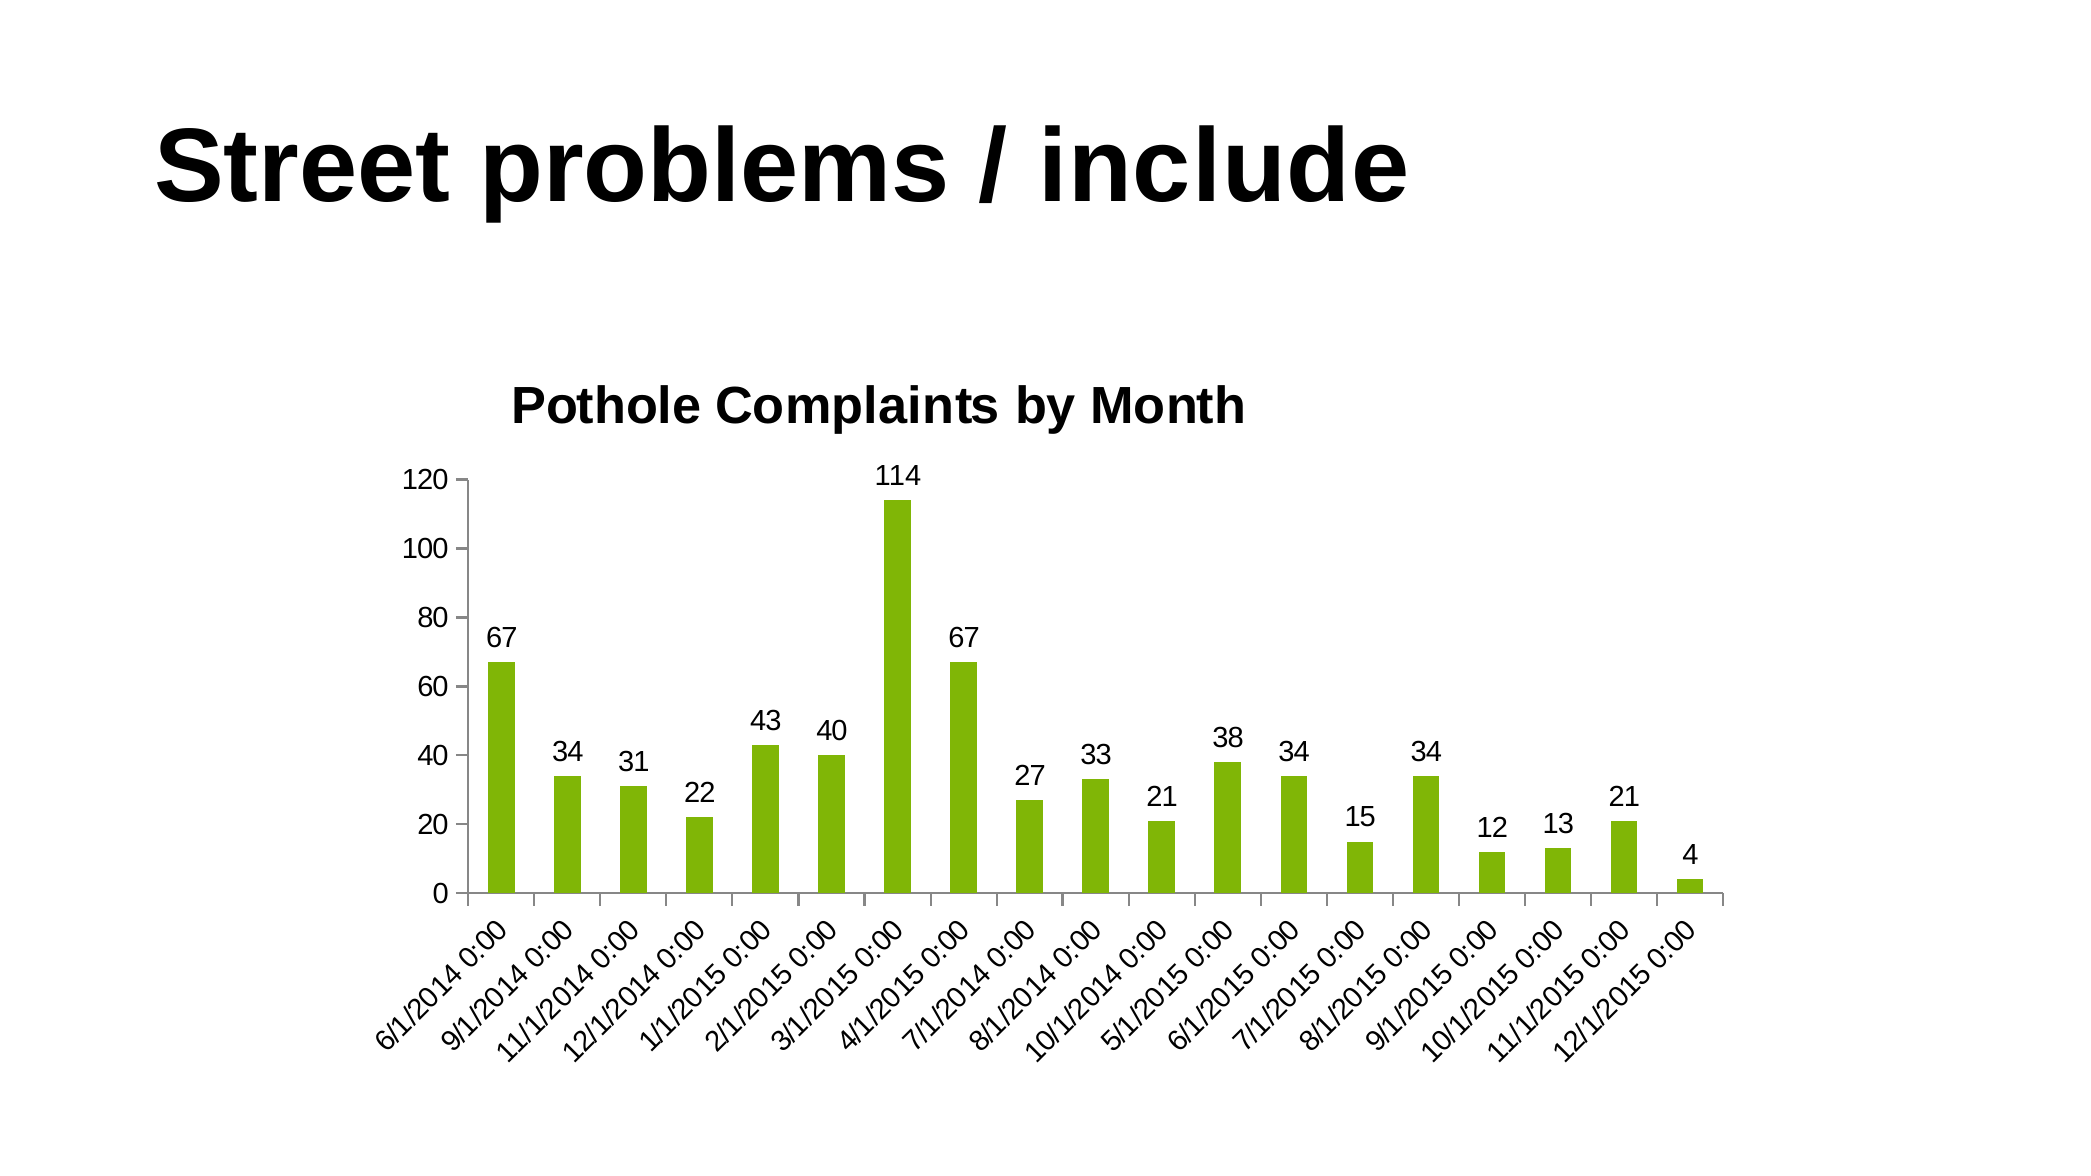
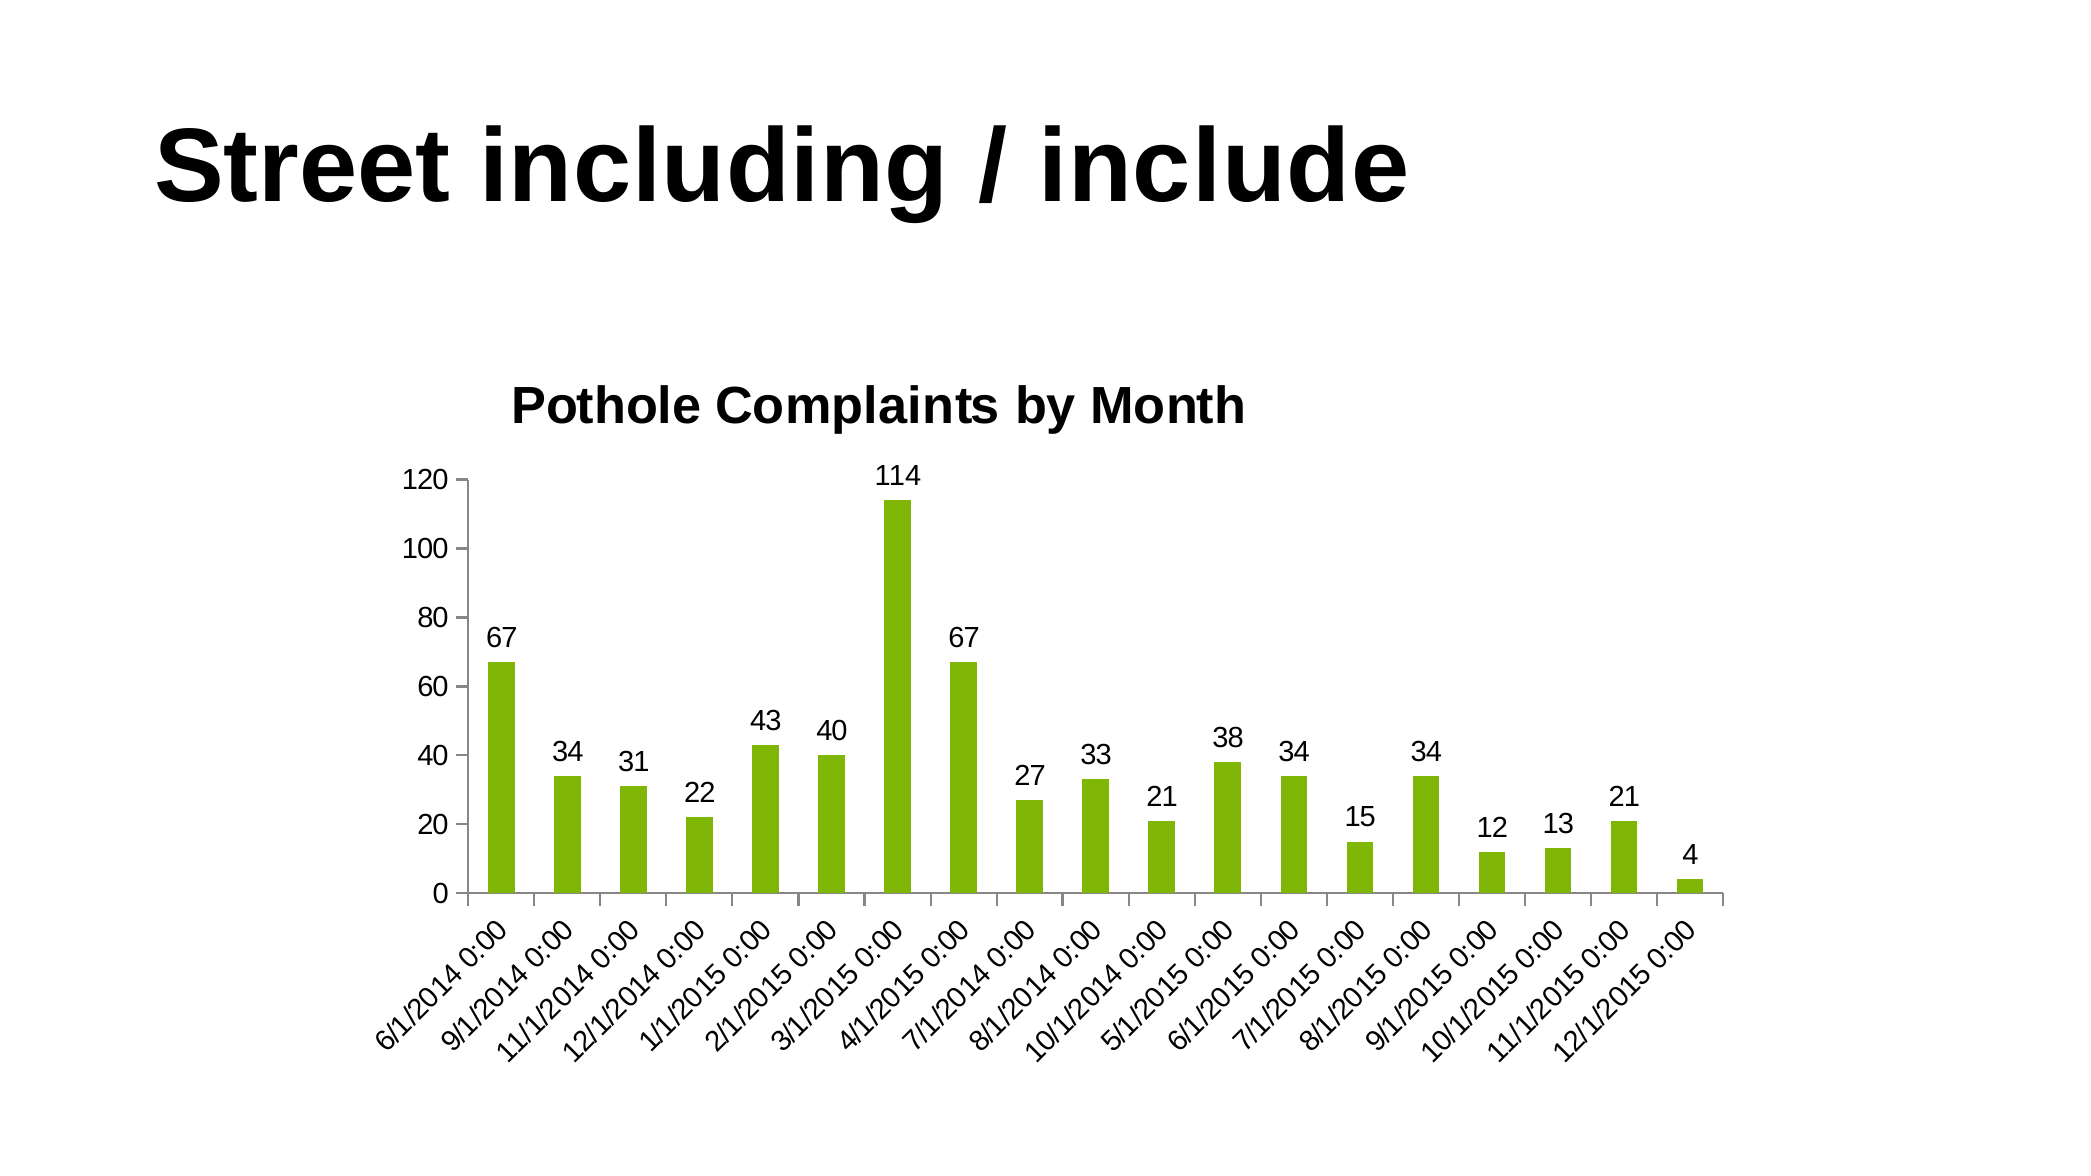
problems: problems -> including
